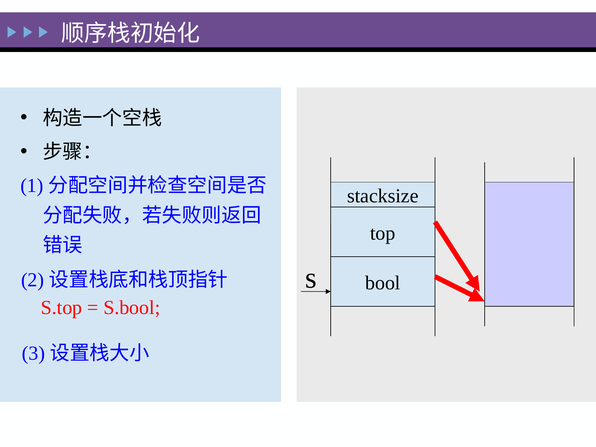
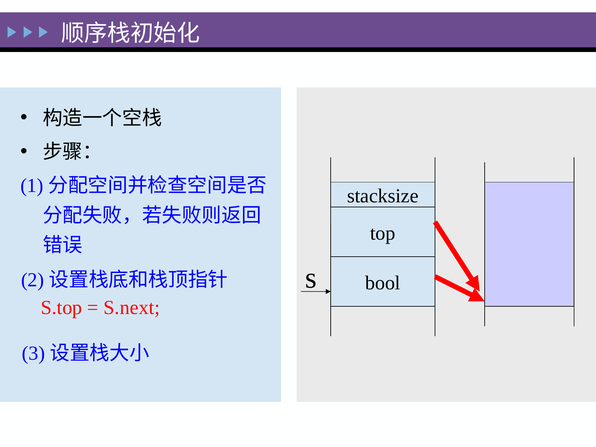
S.bool: S.bool -> S.next
